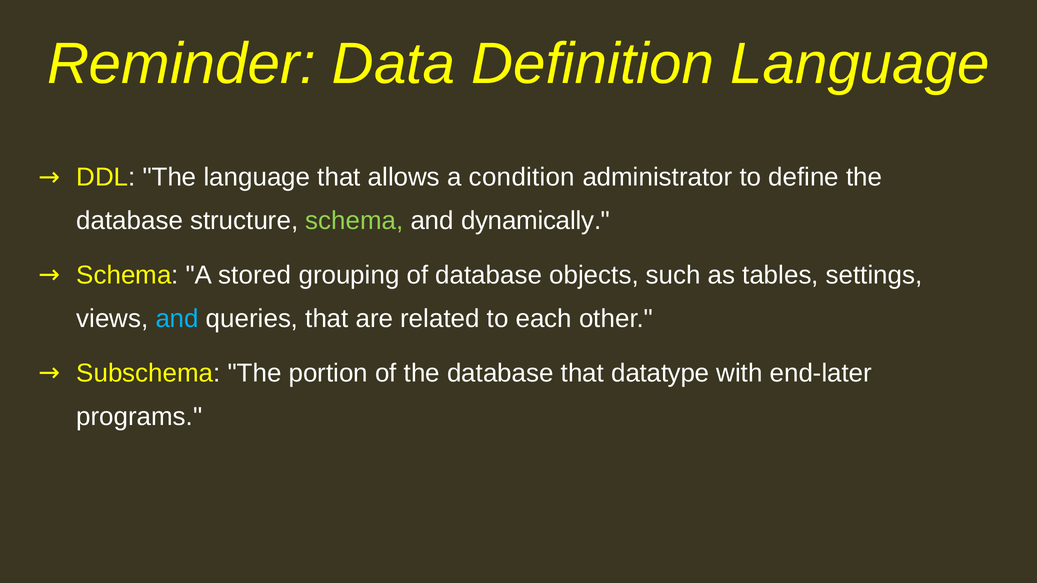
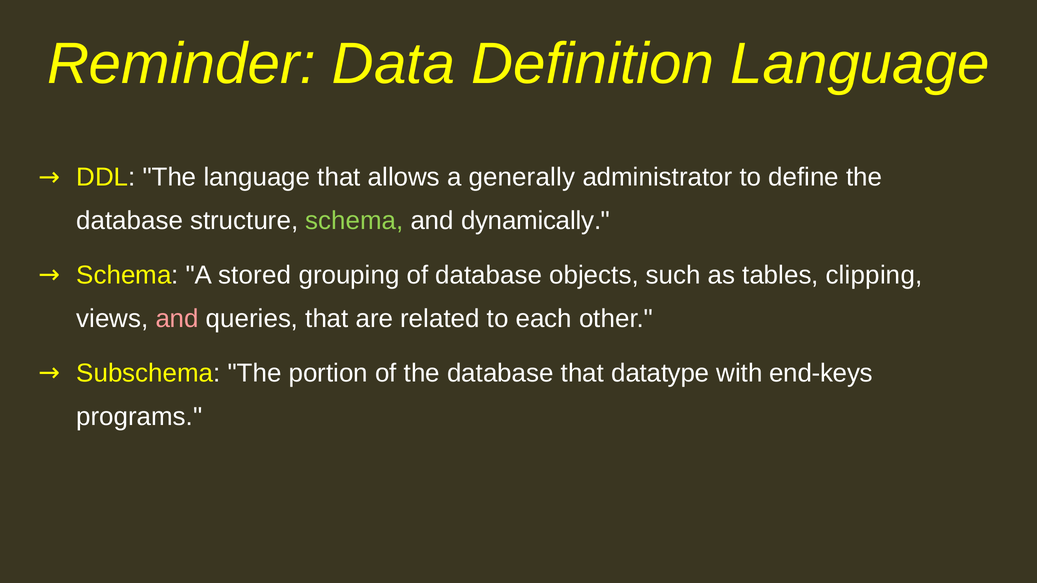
condition: condition -> generally
settings: settings -> clipping
and at (177, 319) colour: light blue -> pink
end-later: end-later -> end-keys
